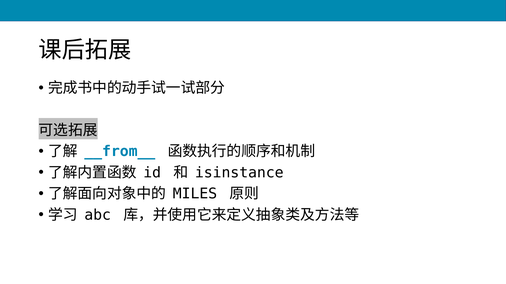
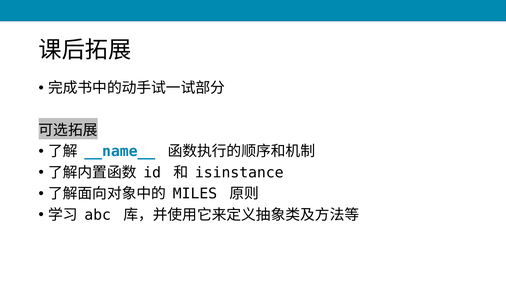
__from__: __from__ -> __name__
